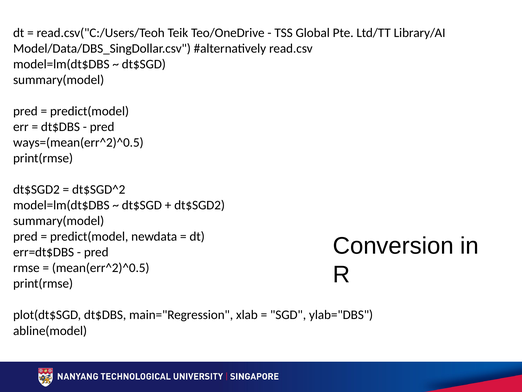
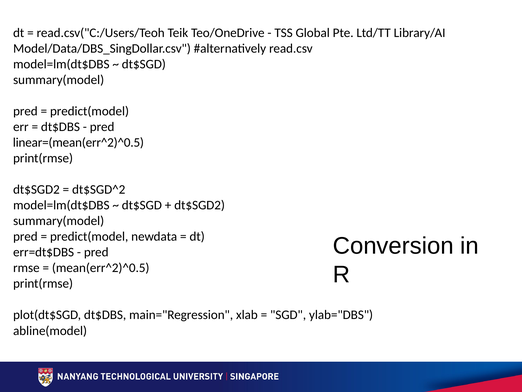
ways=(mean(err^2)^0.5: ways=(mean(err^2)^0.5 -> linear=(mean(err^2)^0.5
